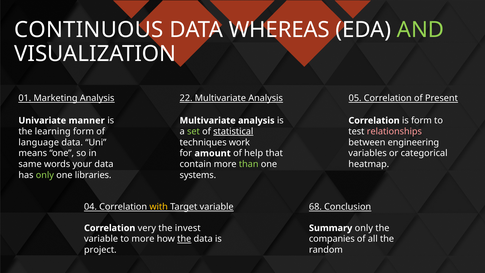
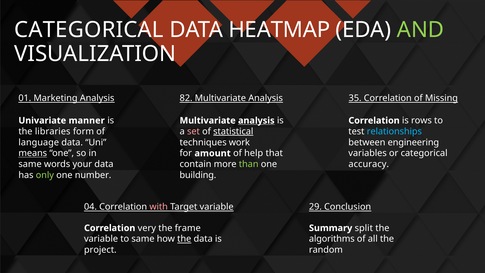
CONTINUOUS at (89, 30): CONTINUOUS -> CATEGORICAL
WHEREAS: WHEREAS -> HEATMAP
22: 22 -> 82
05: 05 -> 35
Present: Present -> Missing
analysis at (256, 120) underline: none -> present
is form: form -> rows
learning: learning -> libraries
set colour: light green -> pink
relationships colour: pink -> light blue
means underline: none -> present
heatmap: heatmap -> accuracy
libraries: libraries -> number
systems: systems -> building
with colour: yellow -> pink
68: 68 -> 29
invest: invest -> frame
Summary only: only -> split
to more: more -> same
companies: companies -> algorithms
